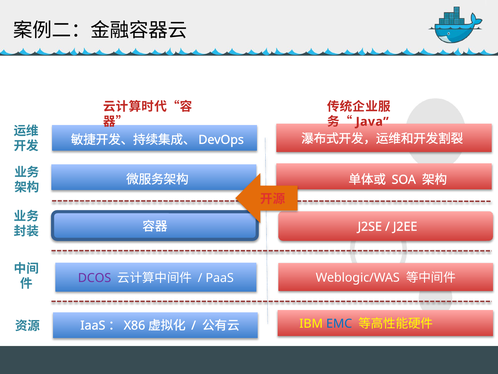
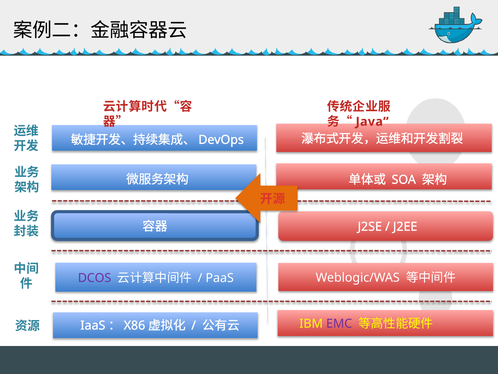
EMC colour: blue -> purple
